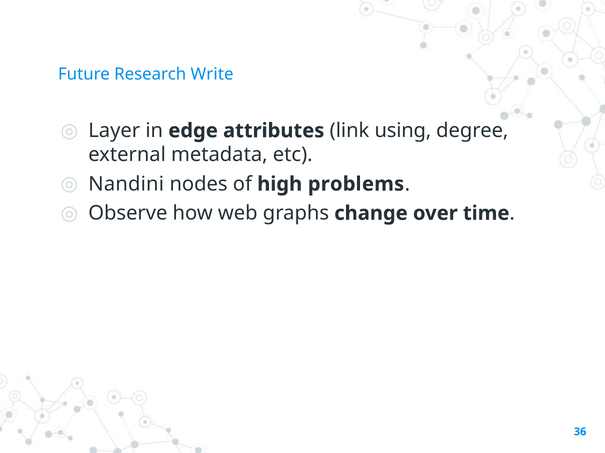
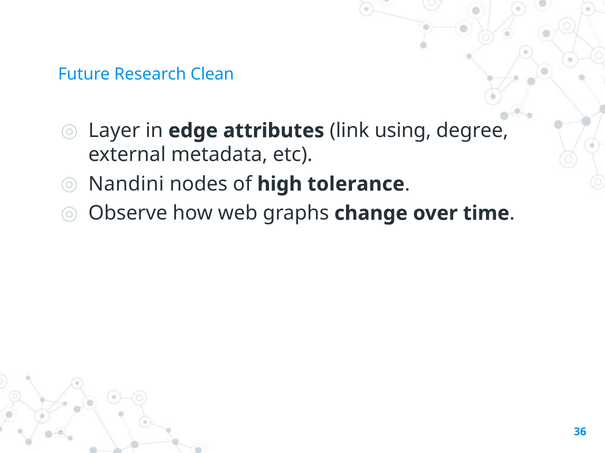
Write: Write -> Clean
problems: problems -> tolerance
